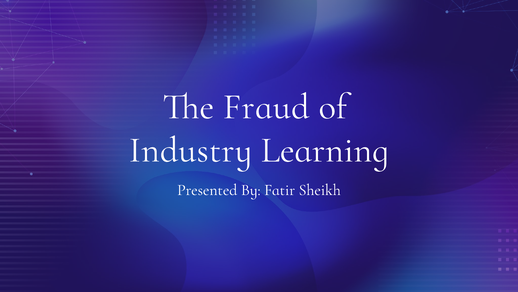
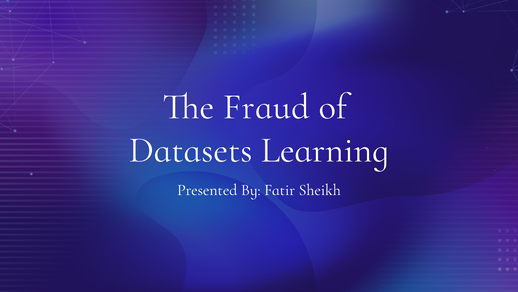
Industry: Industry -> Datasets
